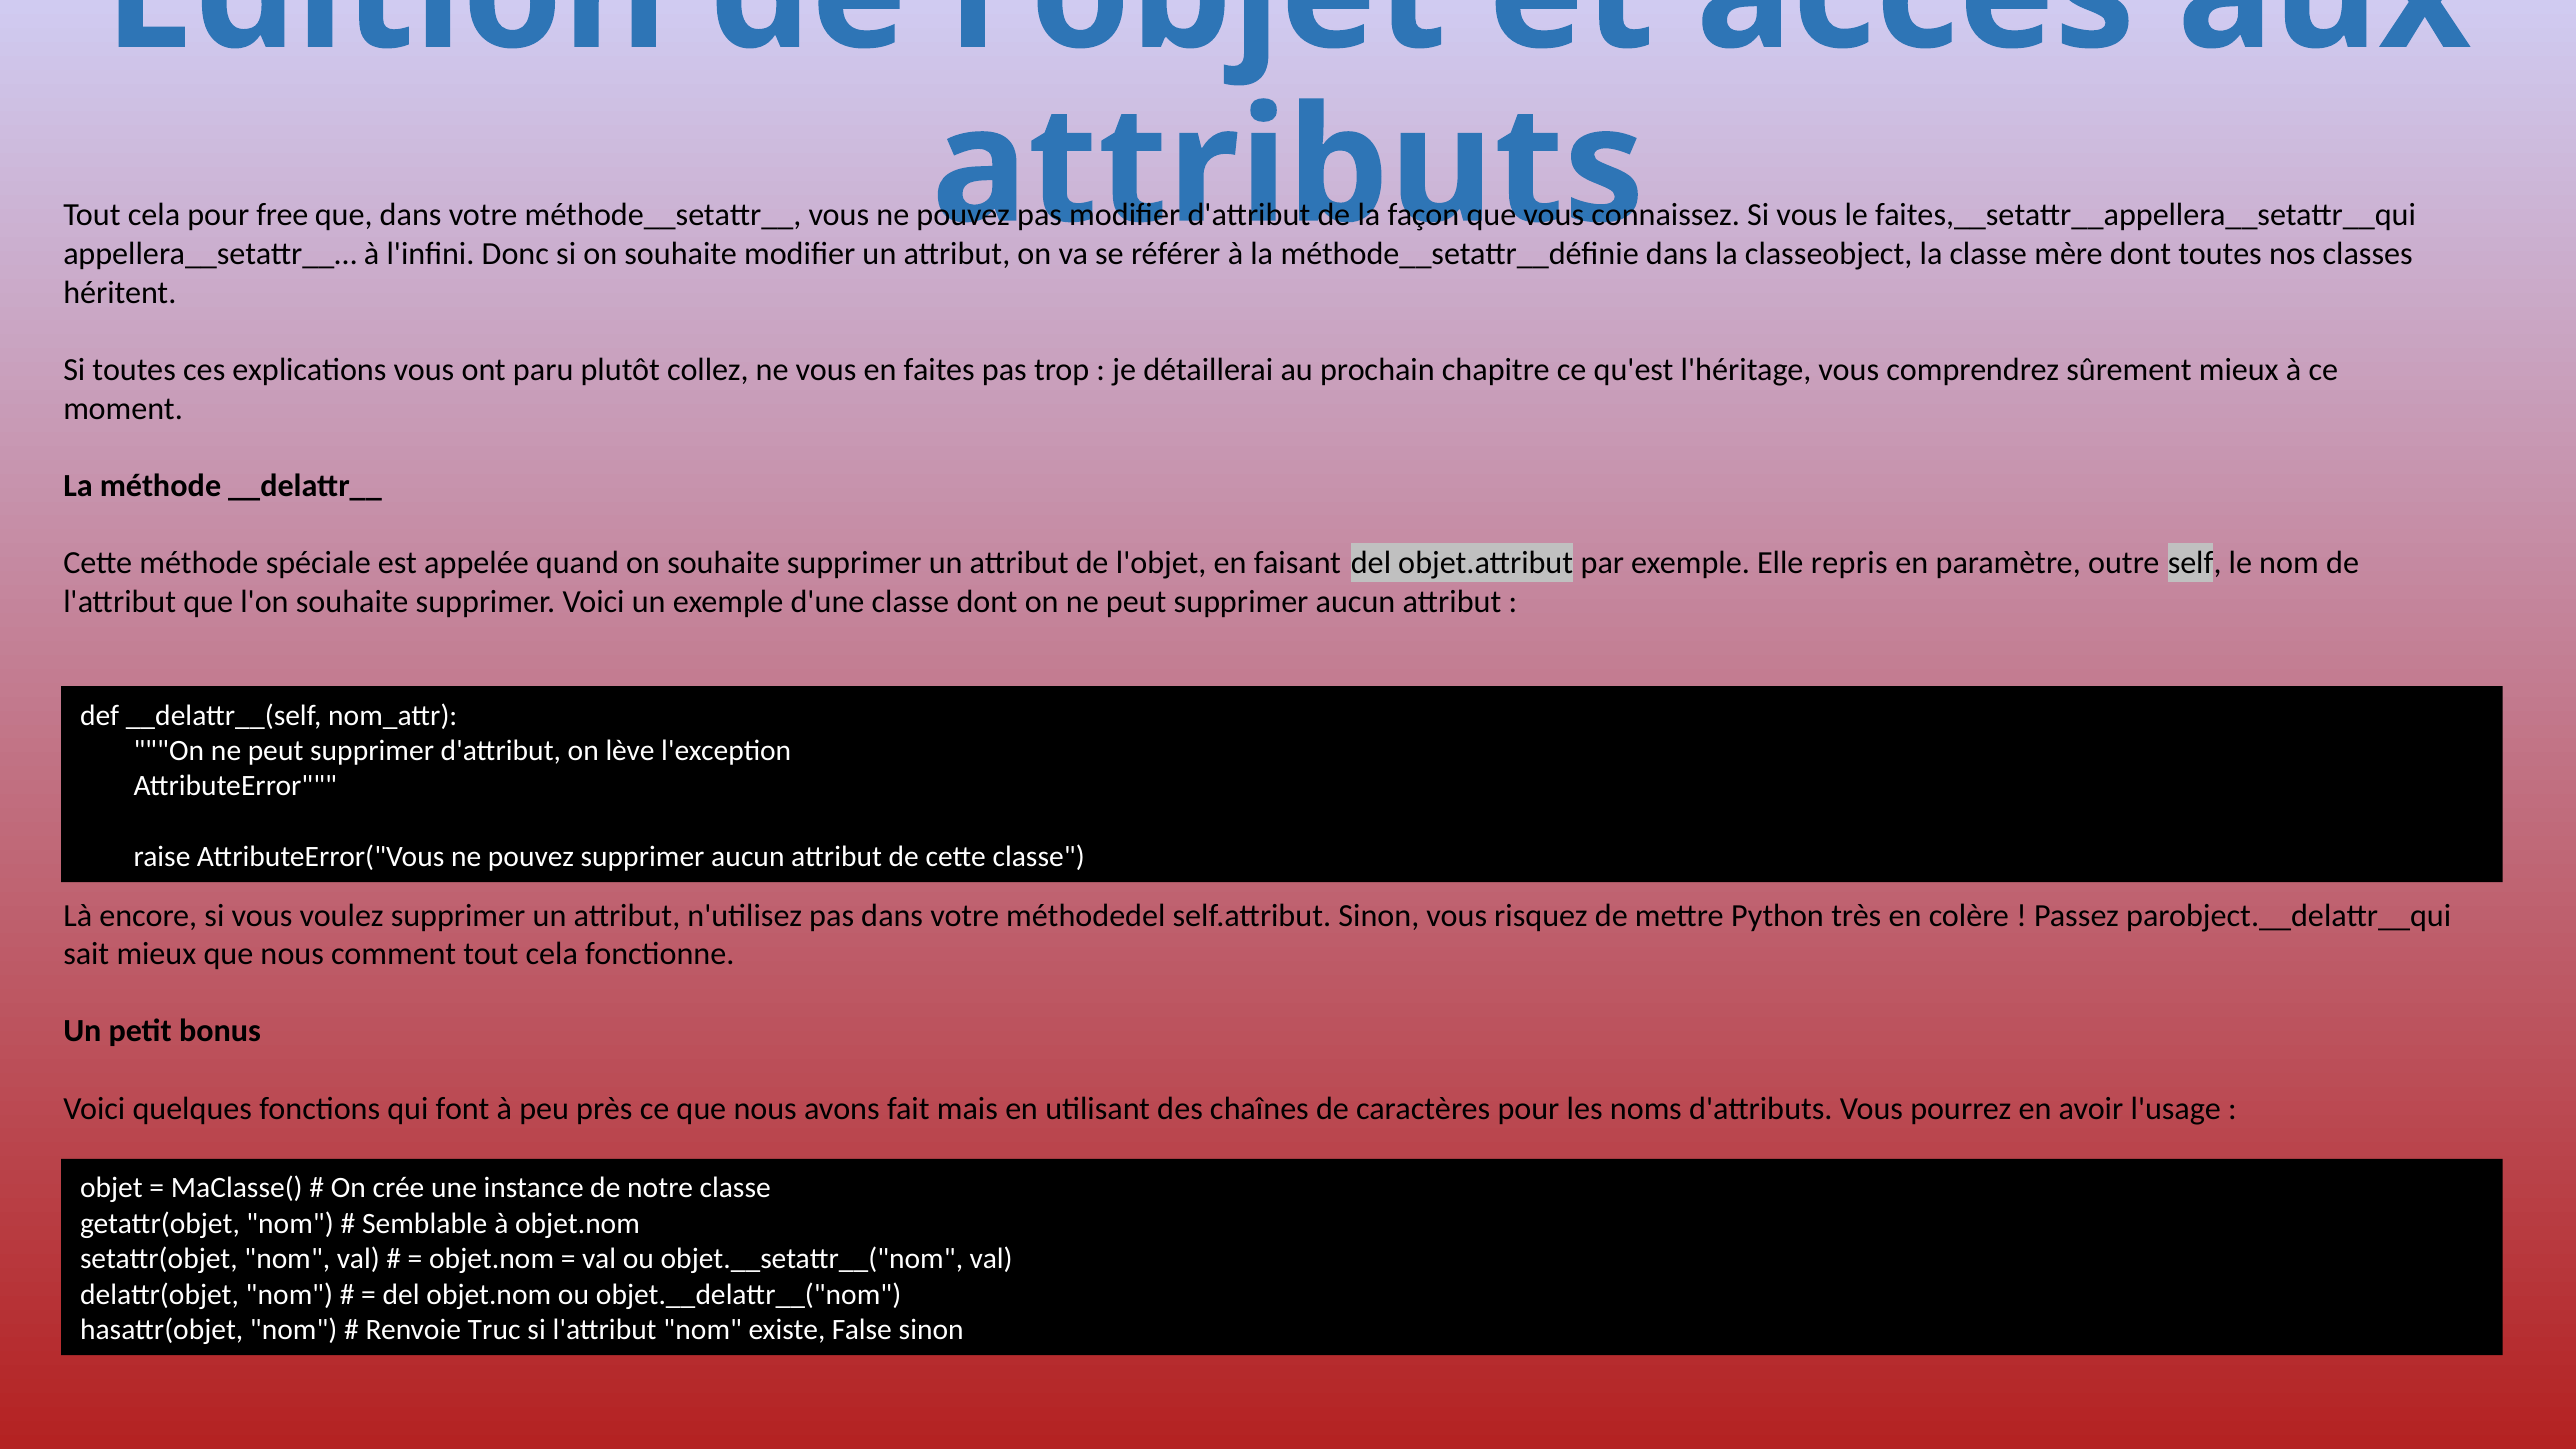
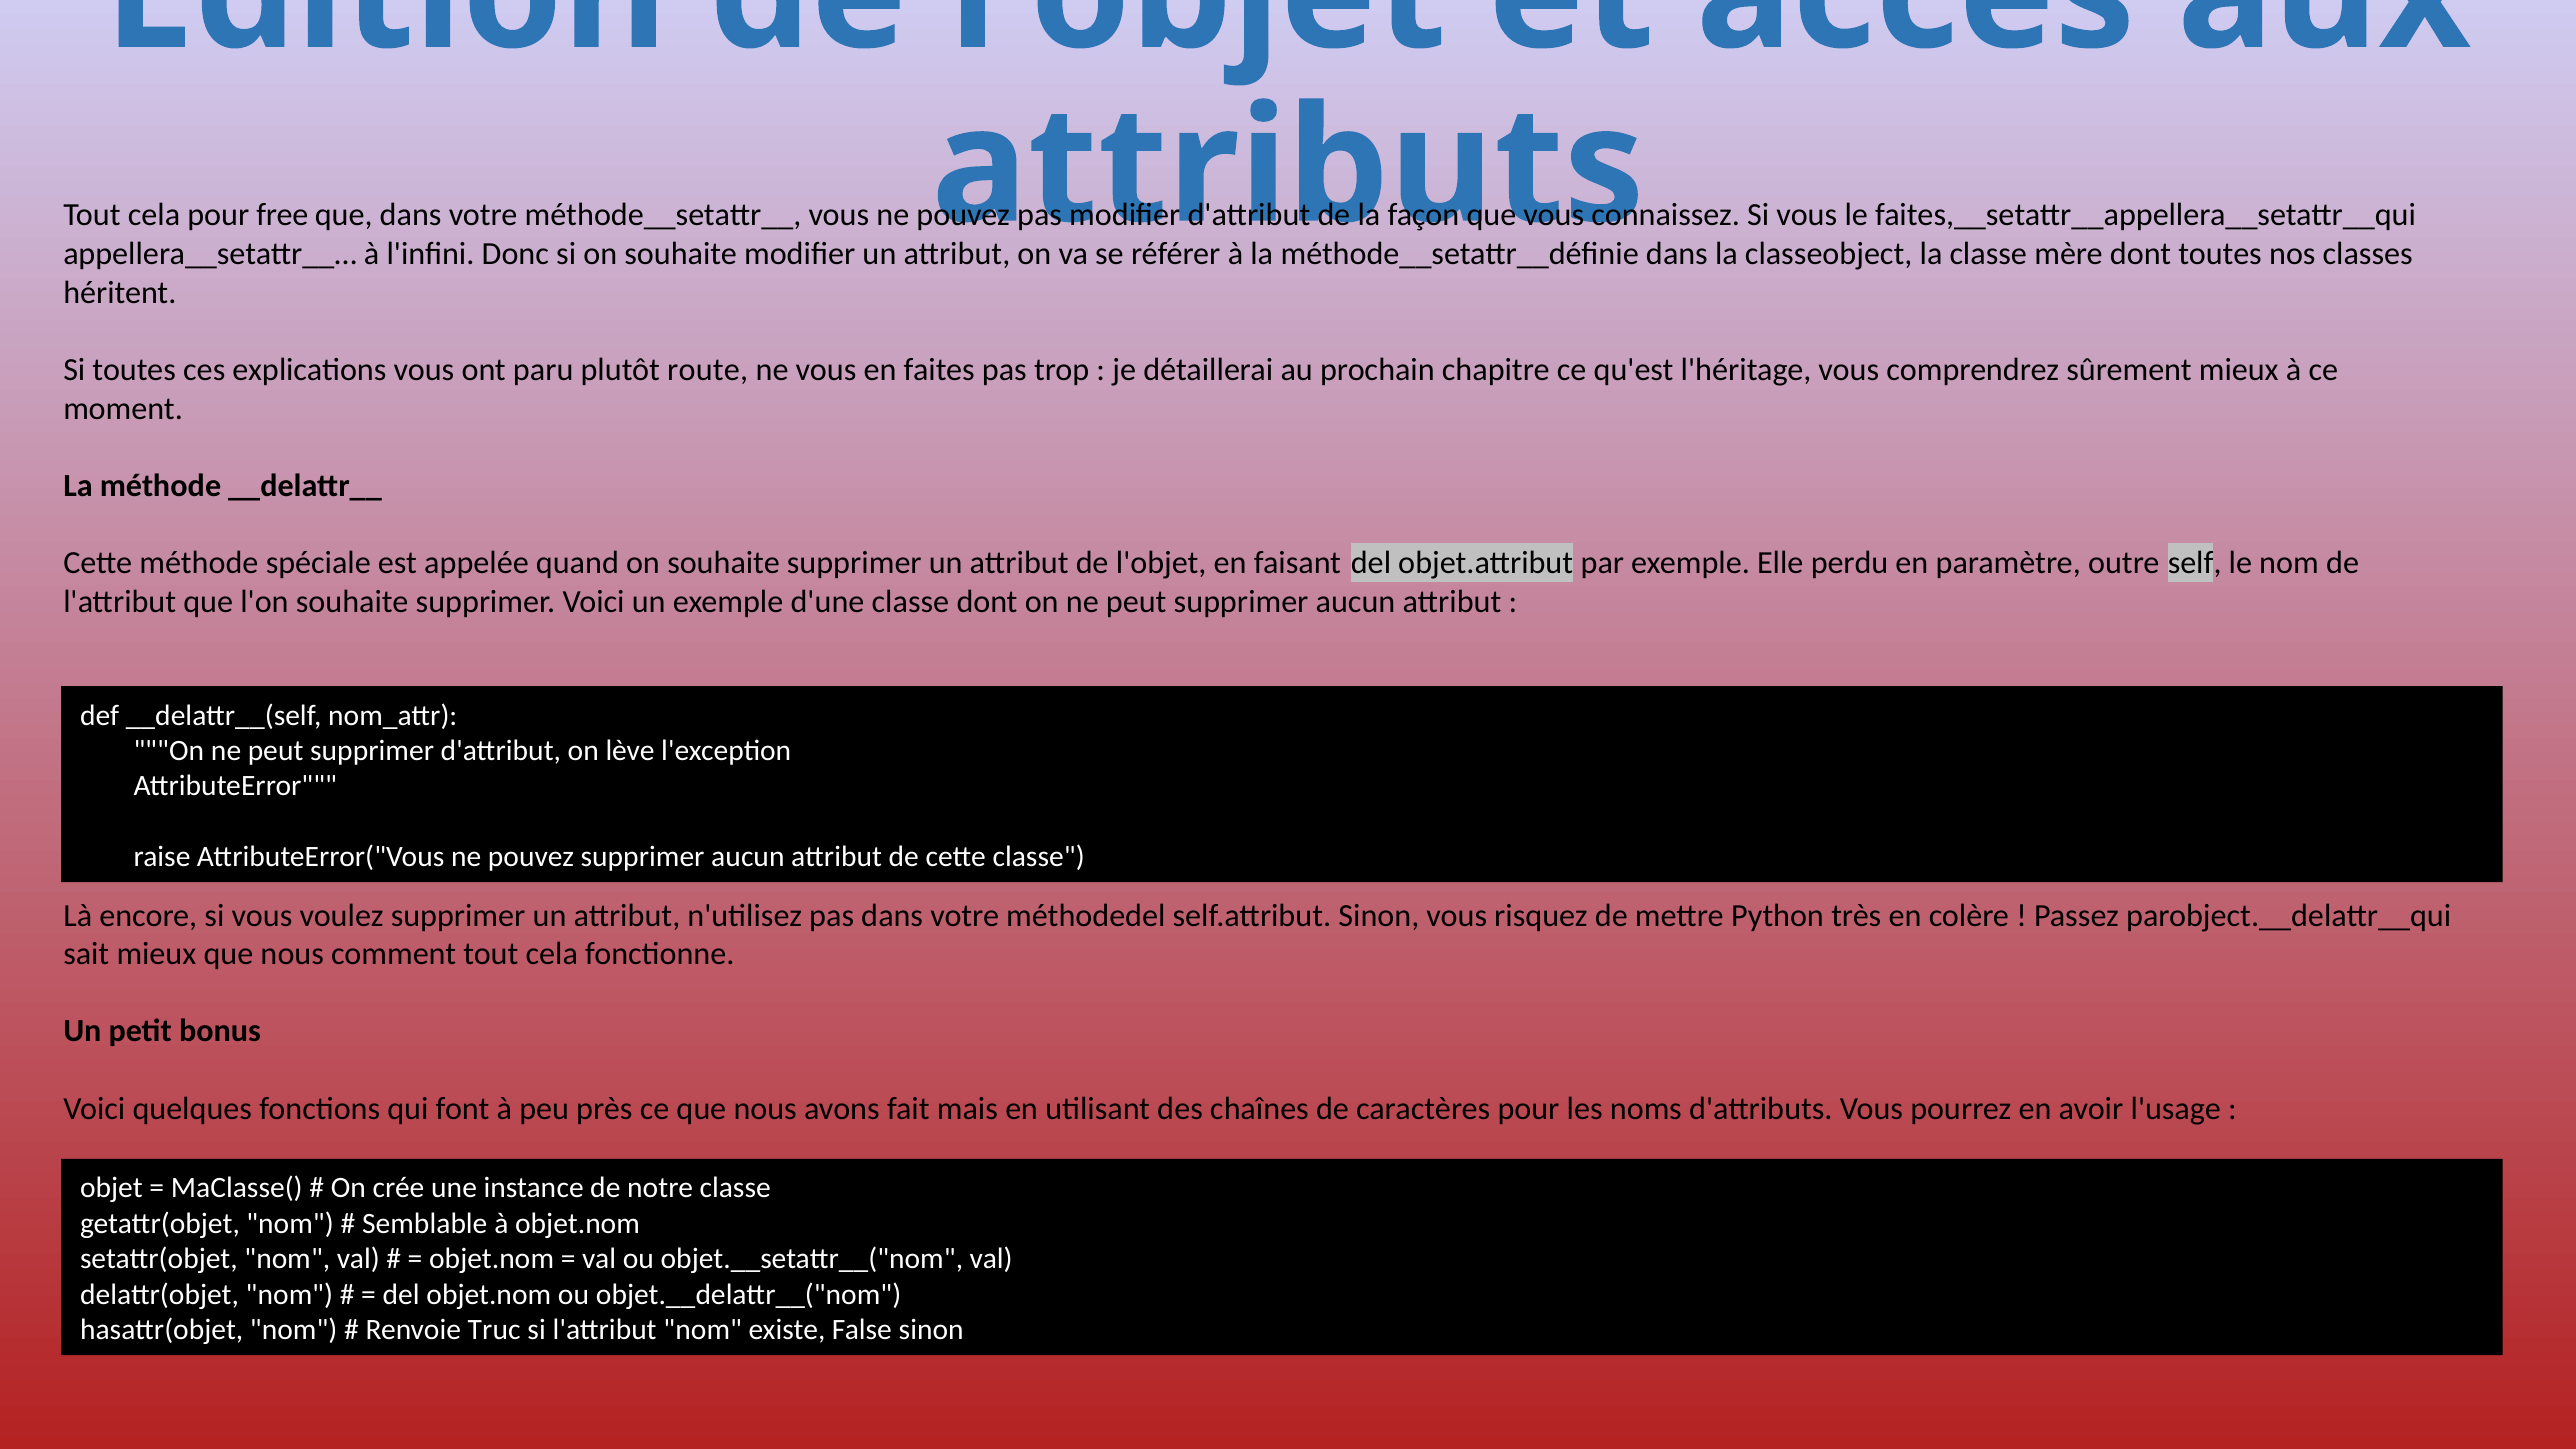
collez: collez -> route
repris: repris -> perdu
